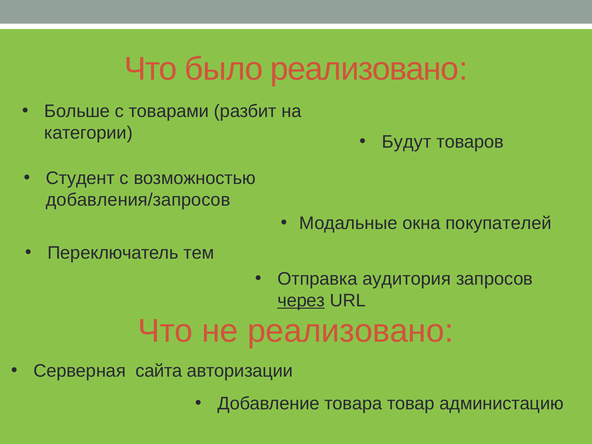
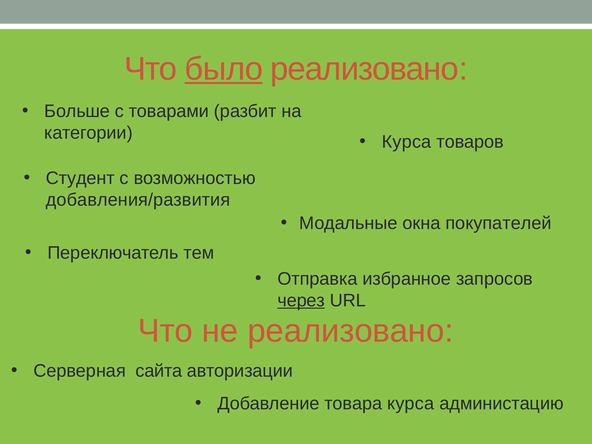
было underline: none -> present
Будут at (407, 142): Будут -> Курса
добавления/запросов: добавления/запросов -> добавления/развития
аудитория: аудитория -> избранное
товара товар: товар -> курса
